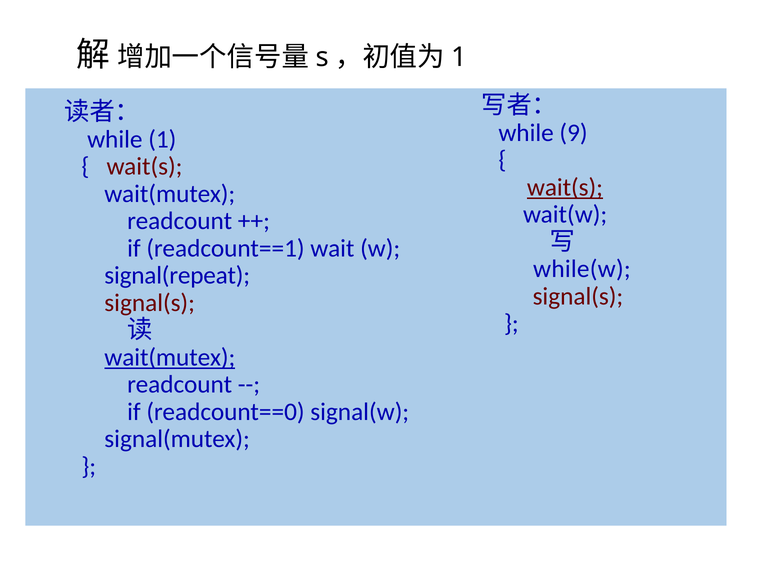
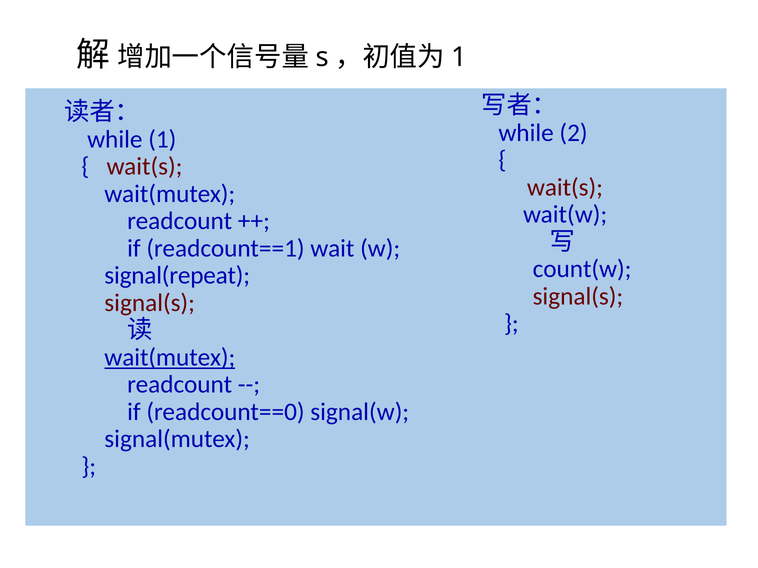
9: 9 -> 2
wait(s at (565, 188) underline: present -> none
while(w: while(w -> count(w
